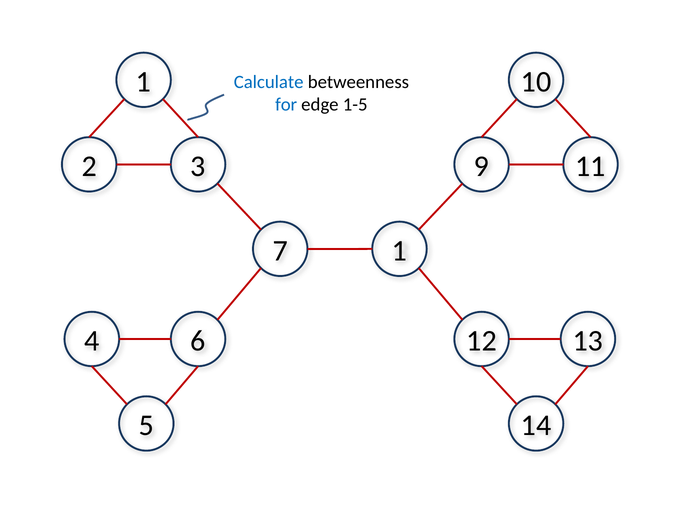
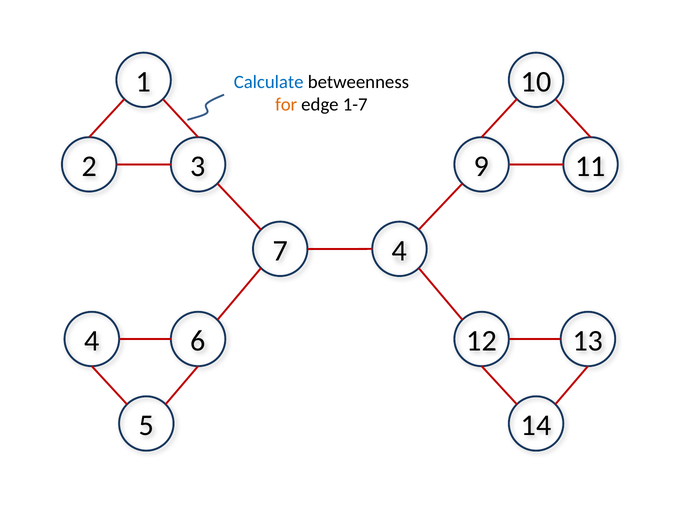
for colour: blue -> orange
1-5: 1-5 -> 1-7
7 1: 1 -> 4
